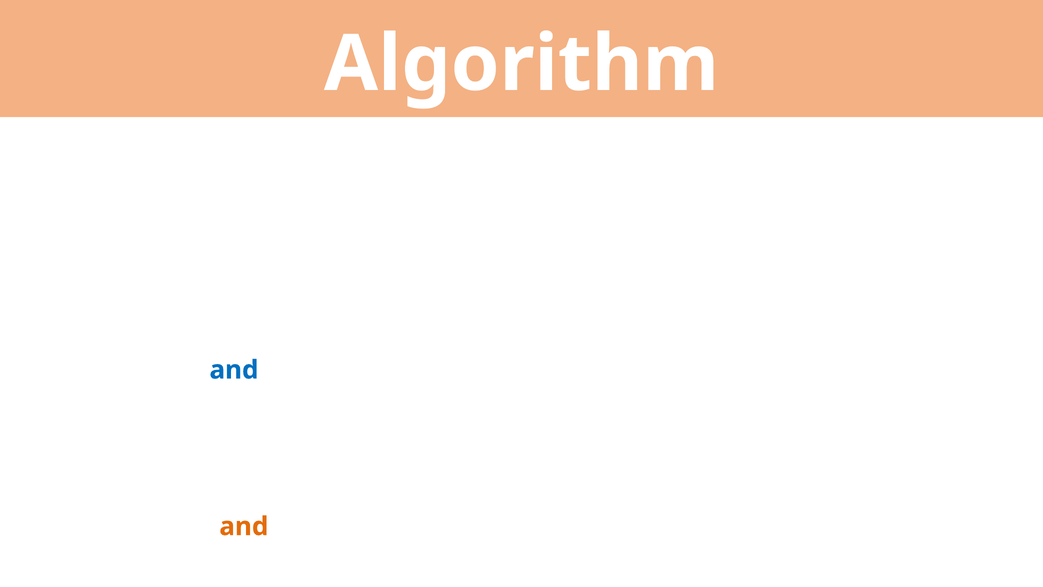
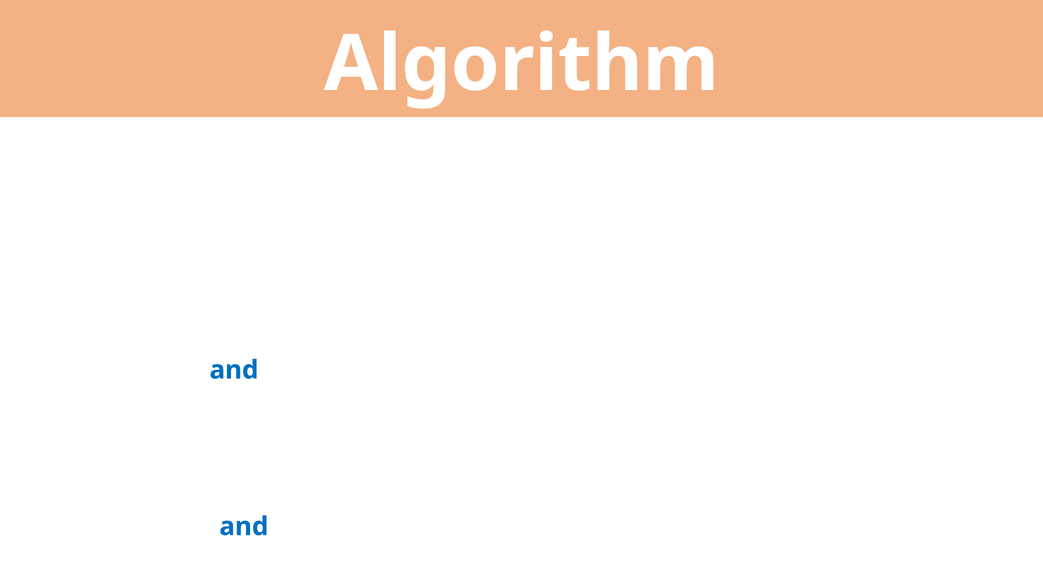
and at (244, 526) colour: orange -> blue
